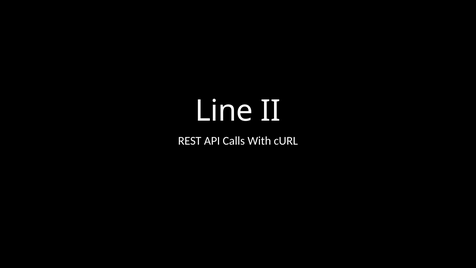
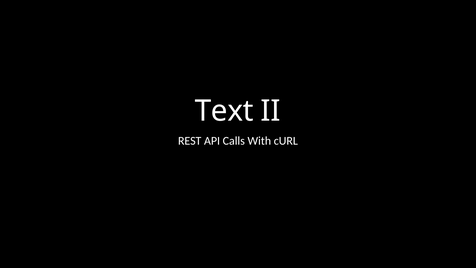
Line: Line -> Text
